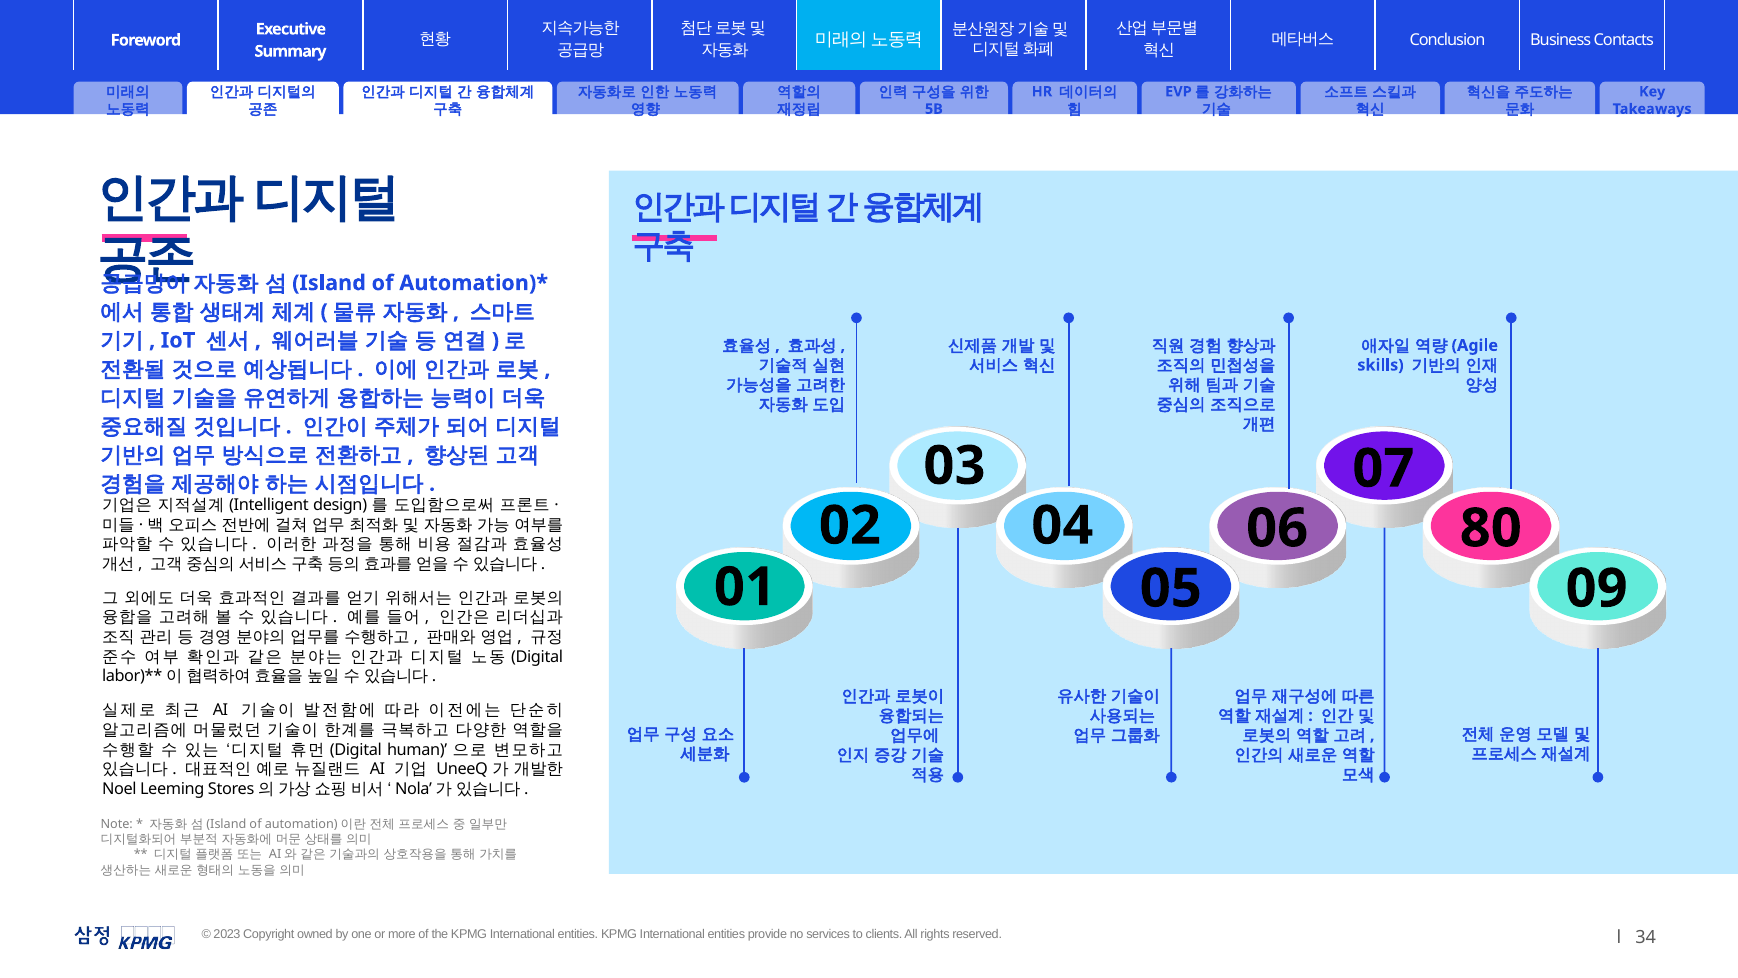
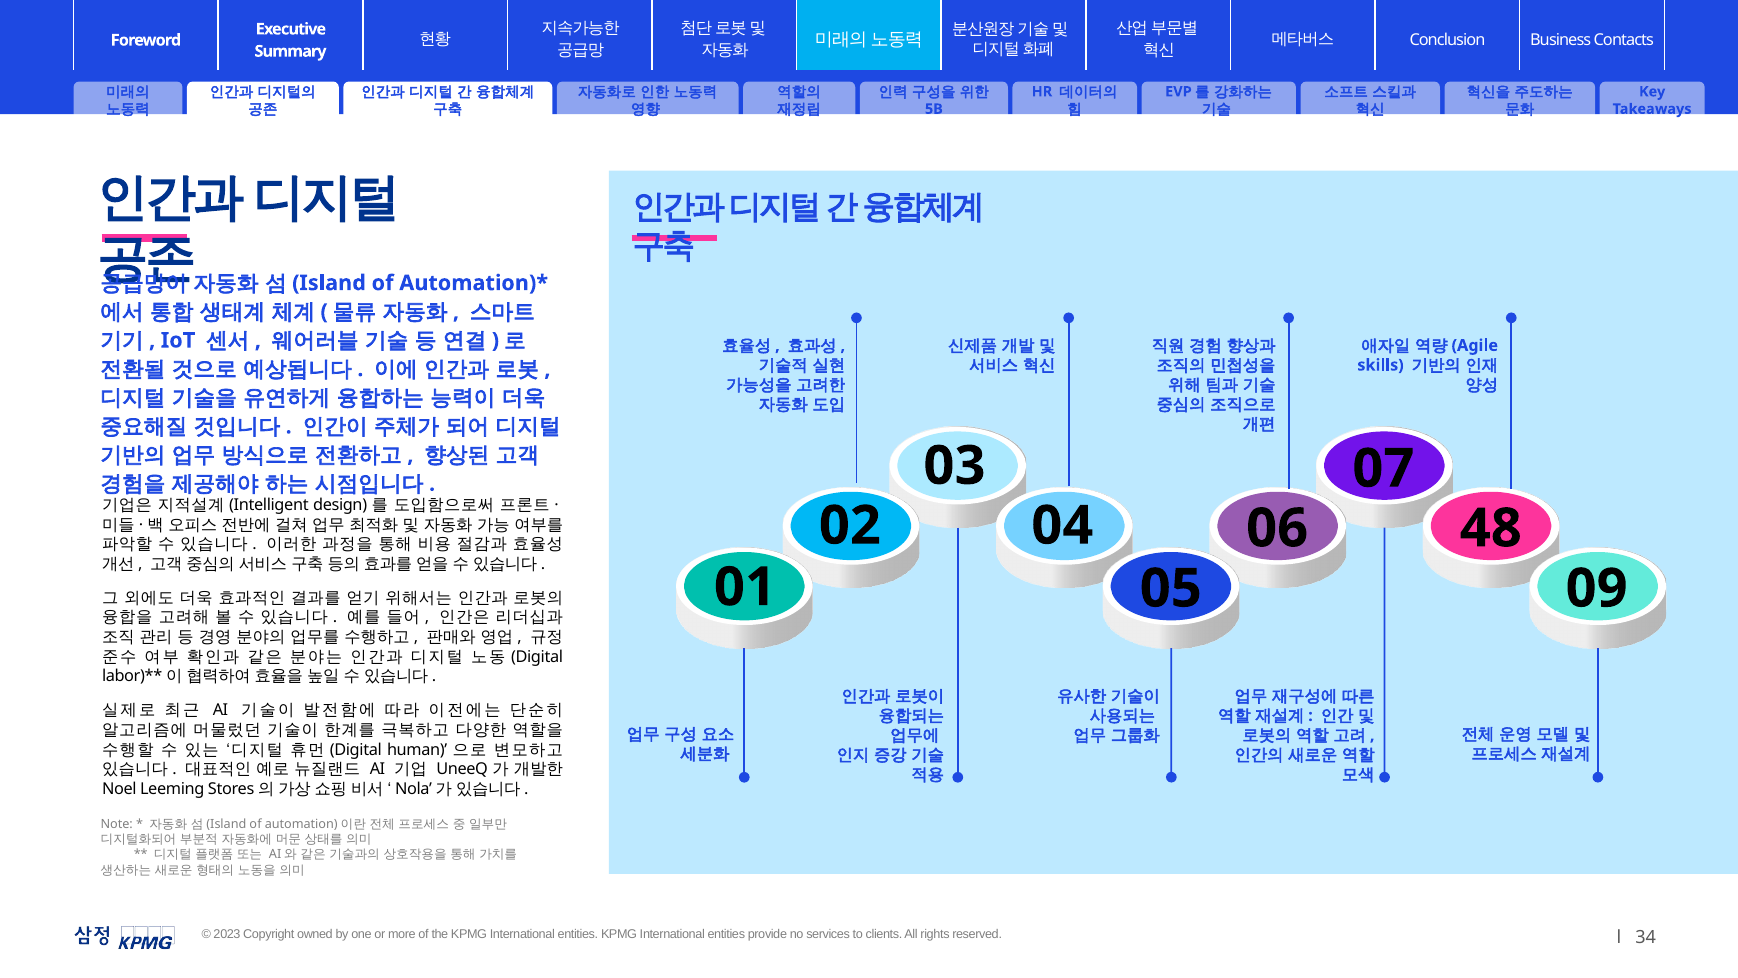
80: 80 -> 48
